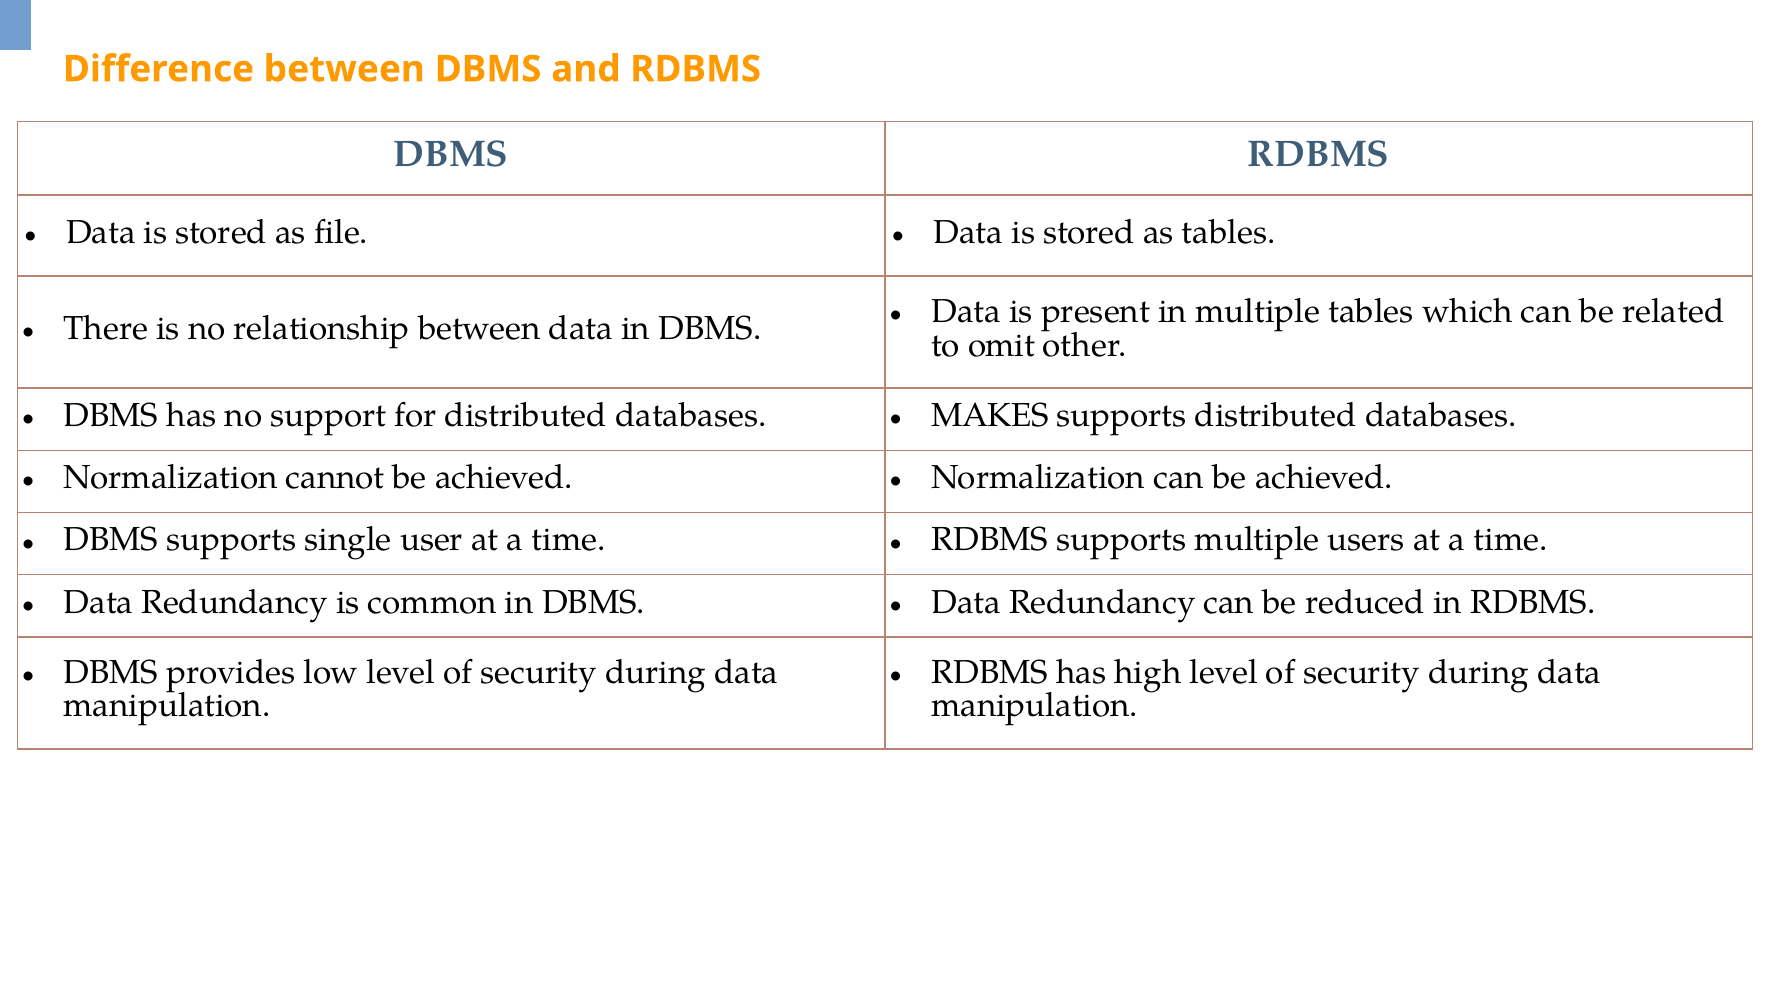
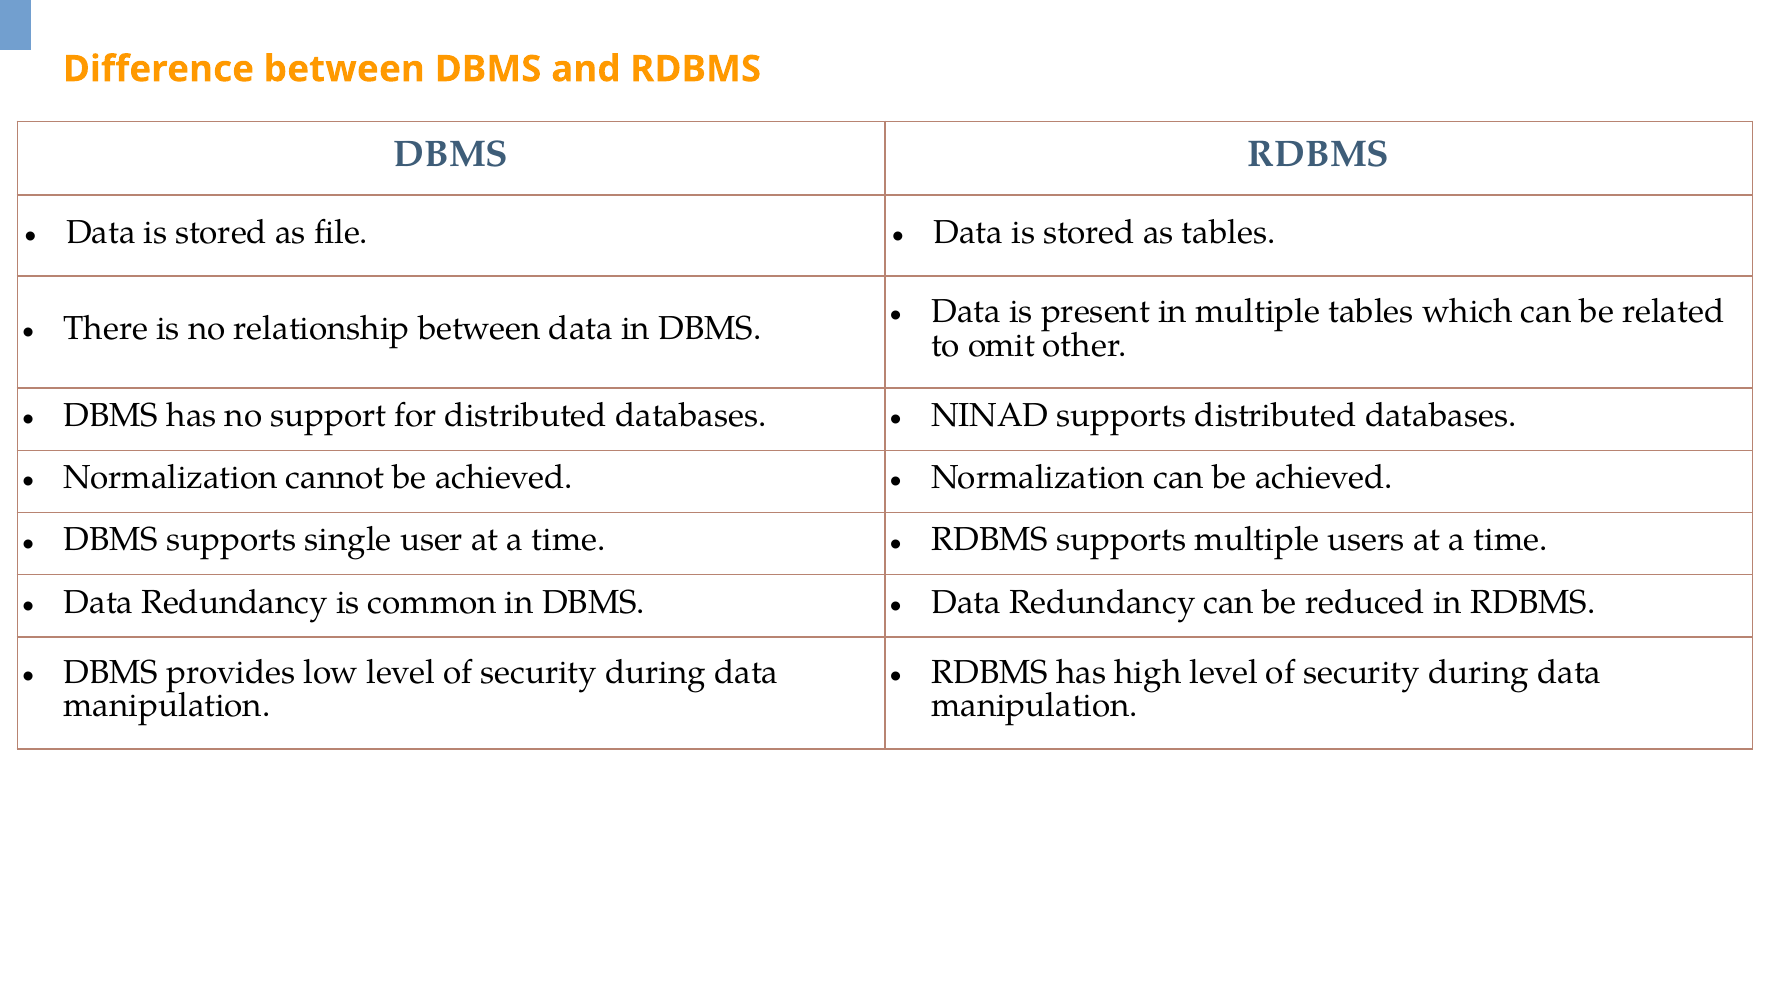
MAKES: MAKES -> NINAD
